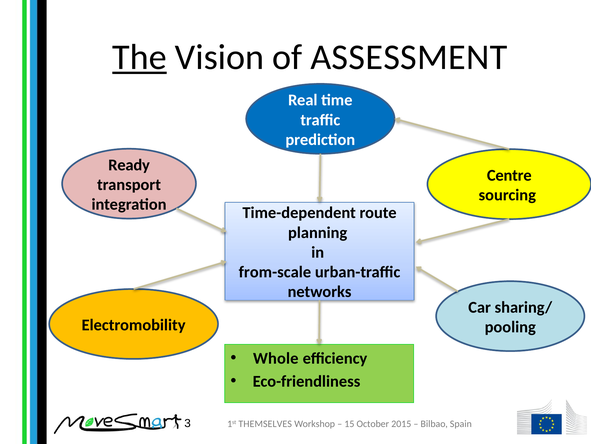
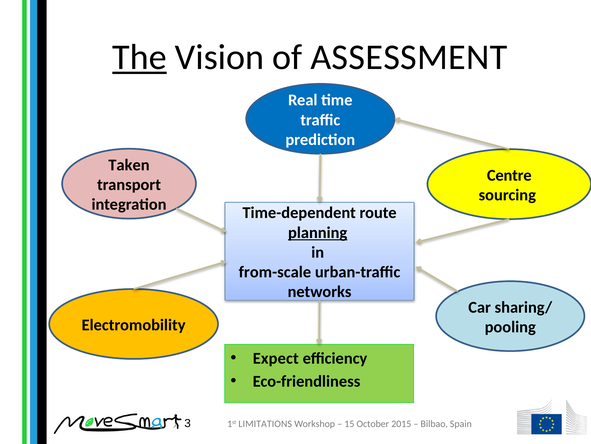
Ready: Ready -> Taken
planning underline: none -> present
Whole: Whole -> Expect
THEMSELVES: THEMSELVES -> LIMITATIONS
